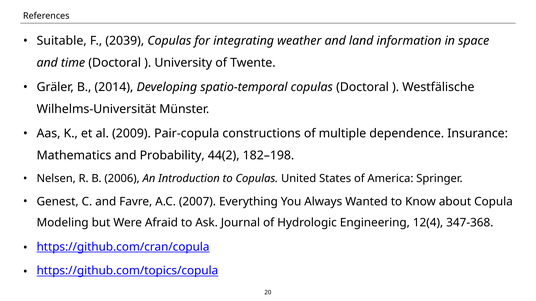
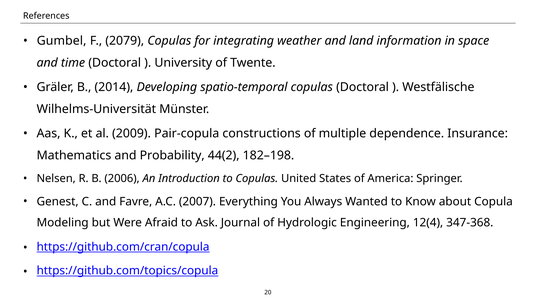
Suitable: Suitable -> Gumbel
2039: 2039 -> 2079
